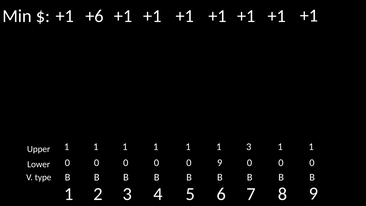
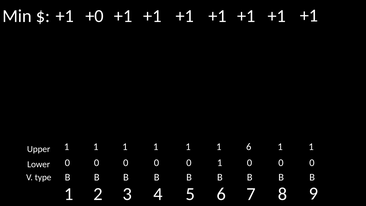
+6: +6 -> +0
1 3: 3 -> 6
9 at (220, 163): 9 -> 1
